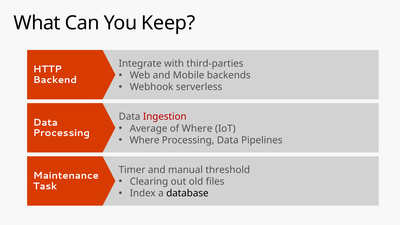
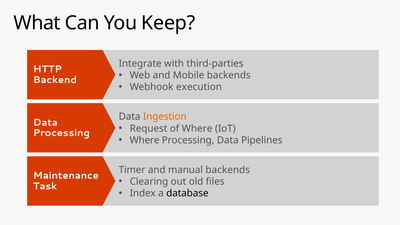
serverless: serverless -> execution
Ingestion colour: red -> orange
Average: Average -> Request
manual threshold: threshold -> backends
